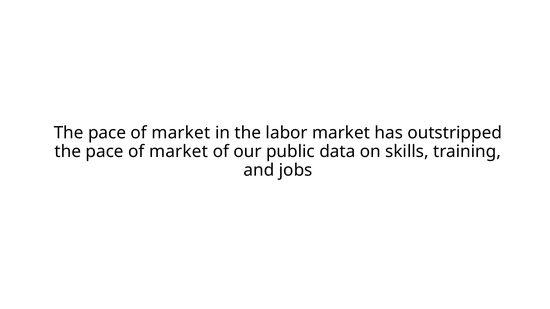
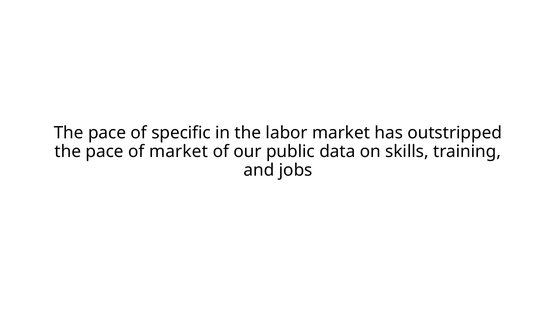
market at (181, 133): market -> specific
